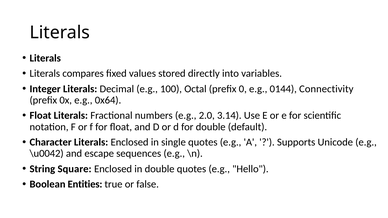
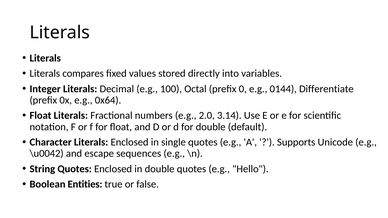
Connectivity: Connectivity -> Differentiate
String Square: Square -> Quotes
